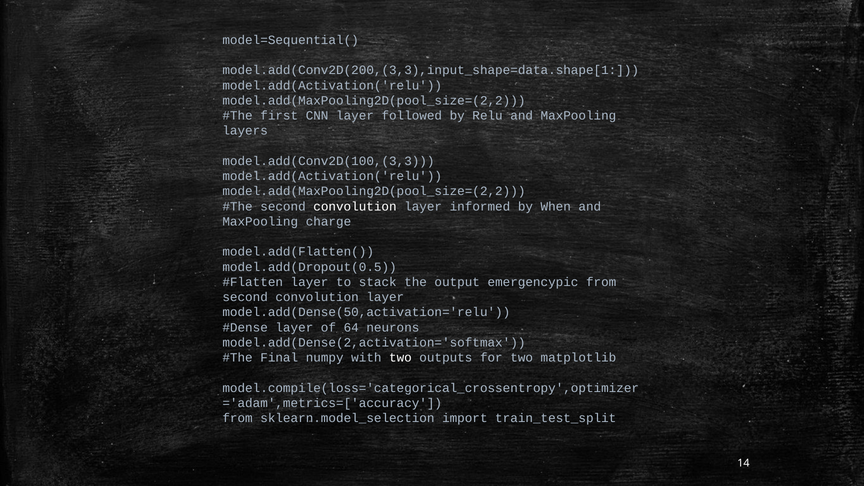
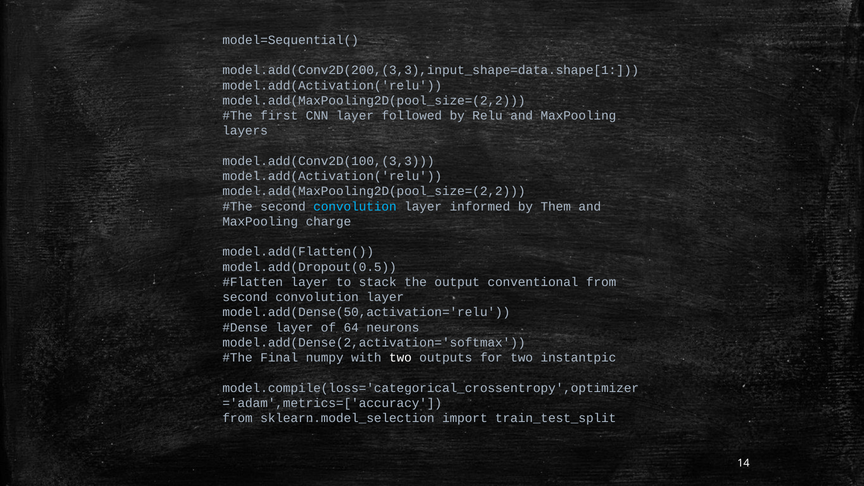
convolution at (355, 206) colour: white -> light blue
When: When -> Them
emergencypic: emergencypic -> conventional
matplotlib: matplotlib -> instantpic
